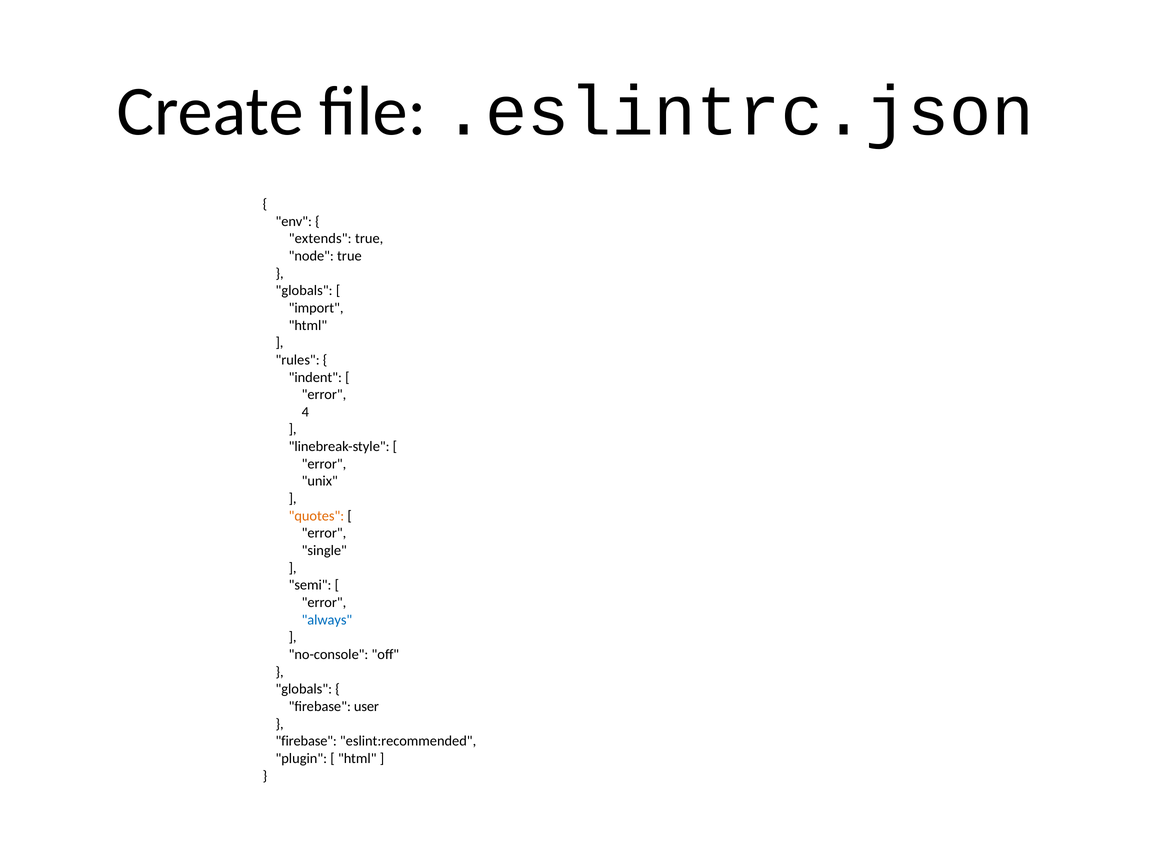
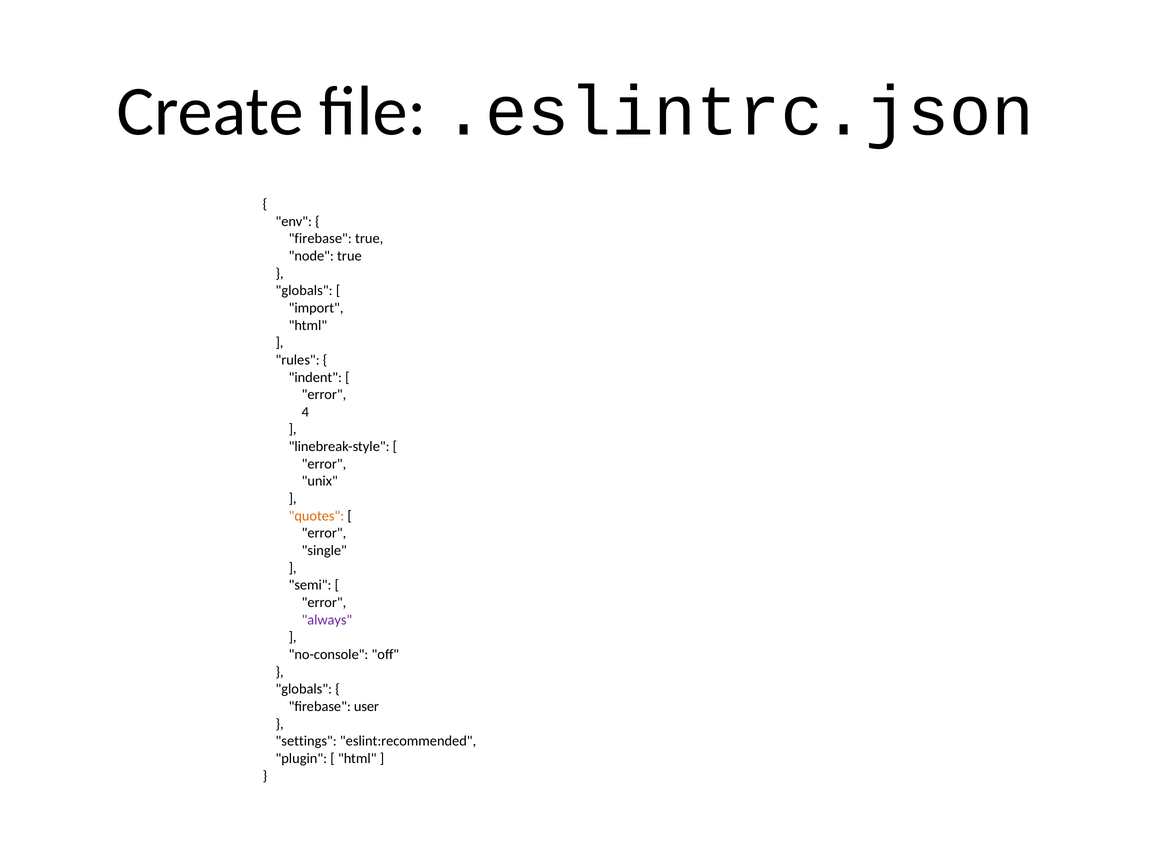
extends at (320, 238): extends -> firebase
always colour: blue -> purple
firebase at (306, 740): firebase -> settings
